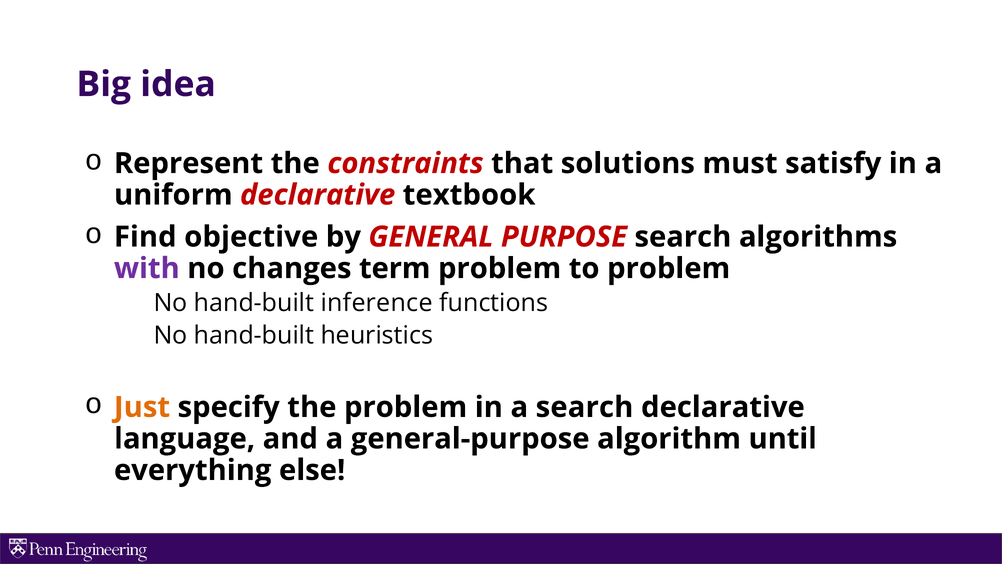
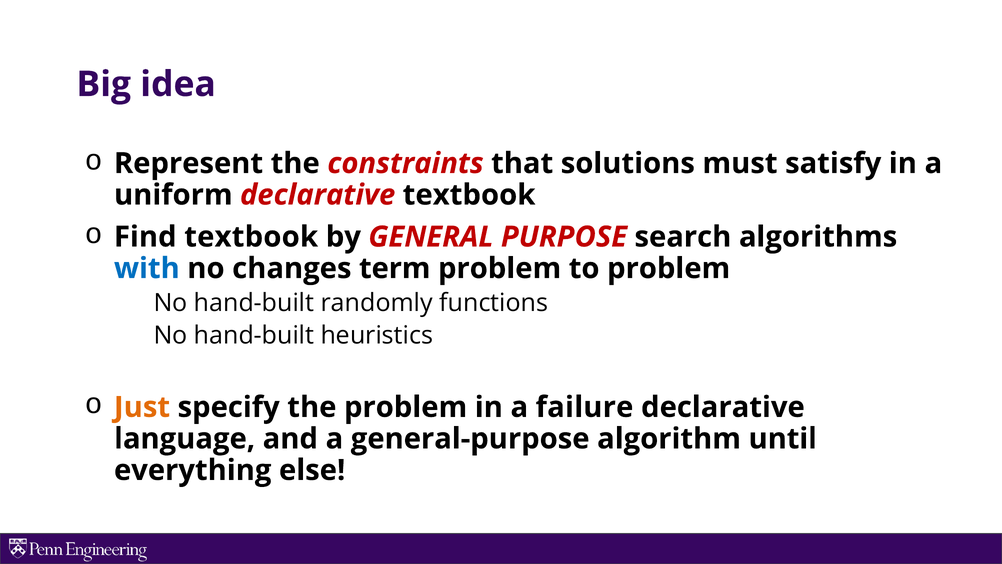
Find objective: objective -> textbook
with colour: purple -> blue
inference: inference -> randomly
a search: search -> failure
